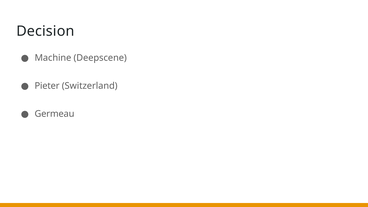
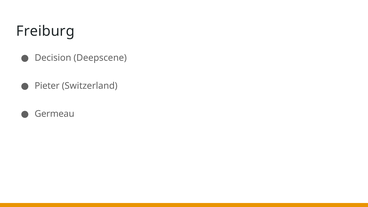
Decision: Decision -> Freiburg
Machine: Machine -> Decision
